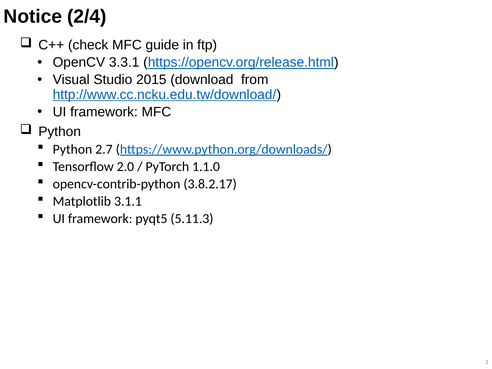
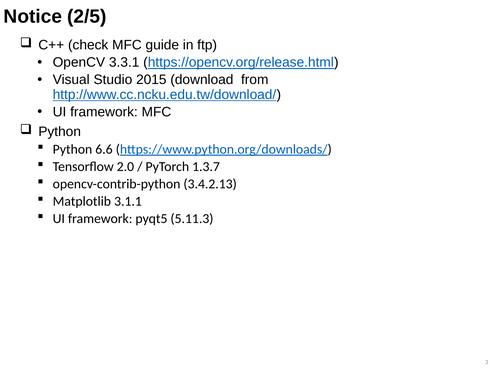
2/4: 2/4 -> 2/5
2.7: 2.7 -> 6.6
1.1.0: 1.1.0 -> 1.3.7
3.8.2.17: 3.8.2.17 -> 3.4.2.13
